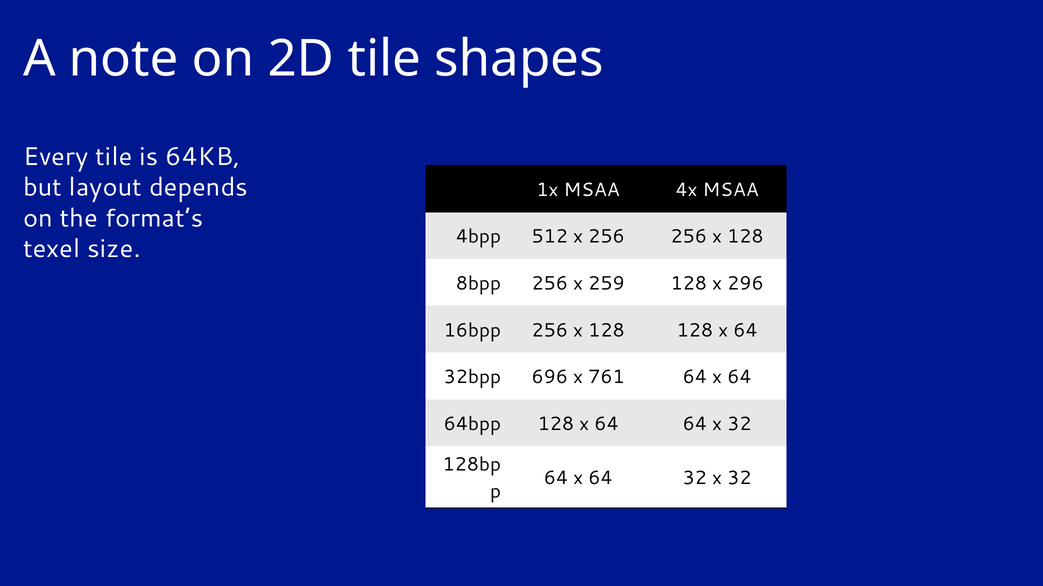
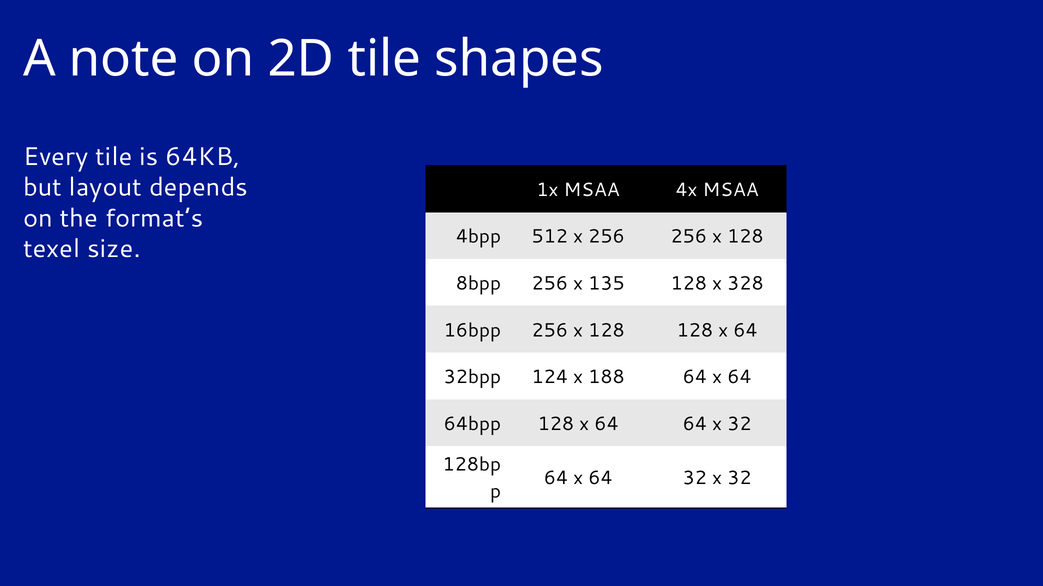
259: 259 -> 135
296: 296 -> 328
696: 696 -> 124
761: 761 -> 188
